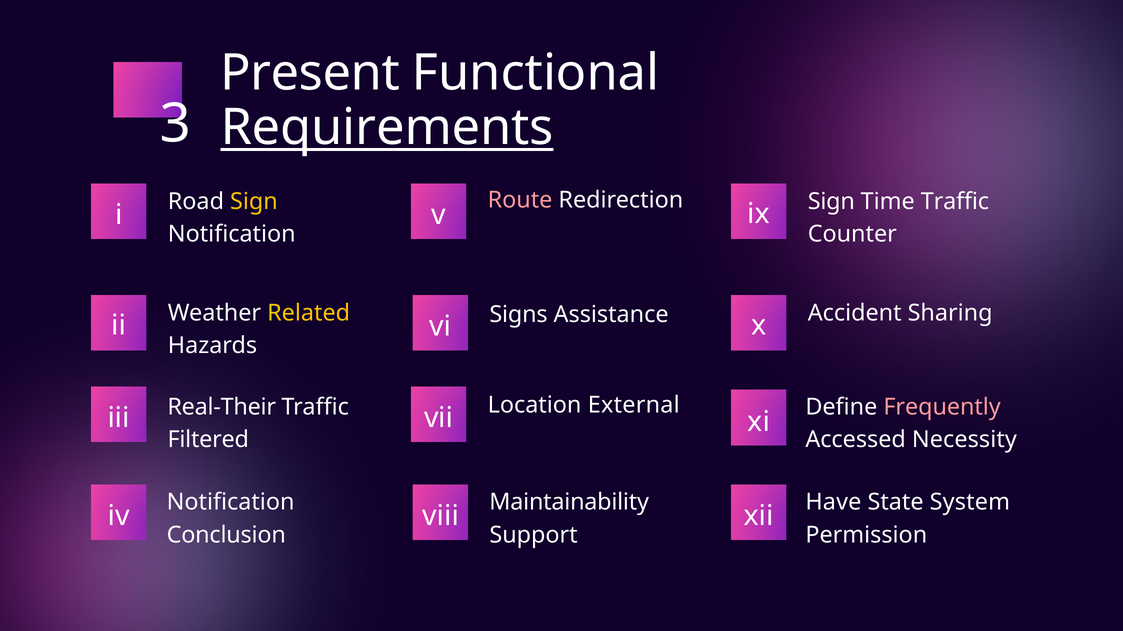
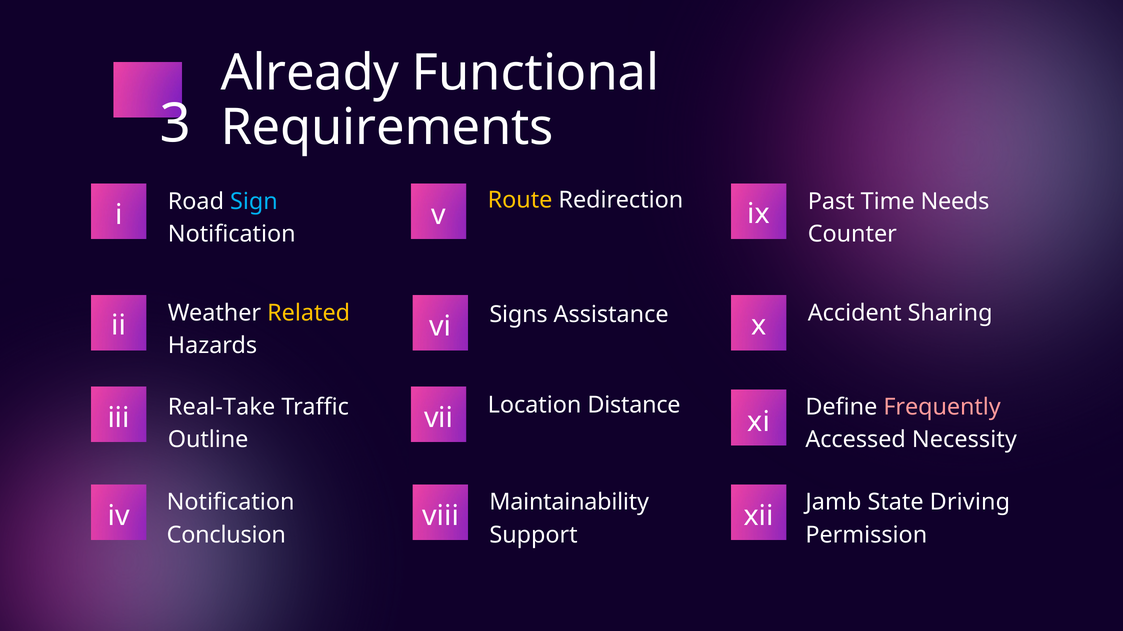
Present: Present -> Already
Requirements underline: present -> none
Route colour: pink -> yellow
Sign at (254, 202) colour: yellow -> light blue
ix Sign: Sign -> Past
Time Traffic: Traffic -> Needs
Real-Their: Real-Their -> Real-Take
External: External -> Distance
Filtered: Filtered -> Outline
Have: Have -> Jamb
System: System -> Driving
